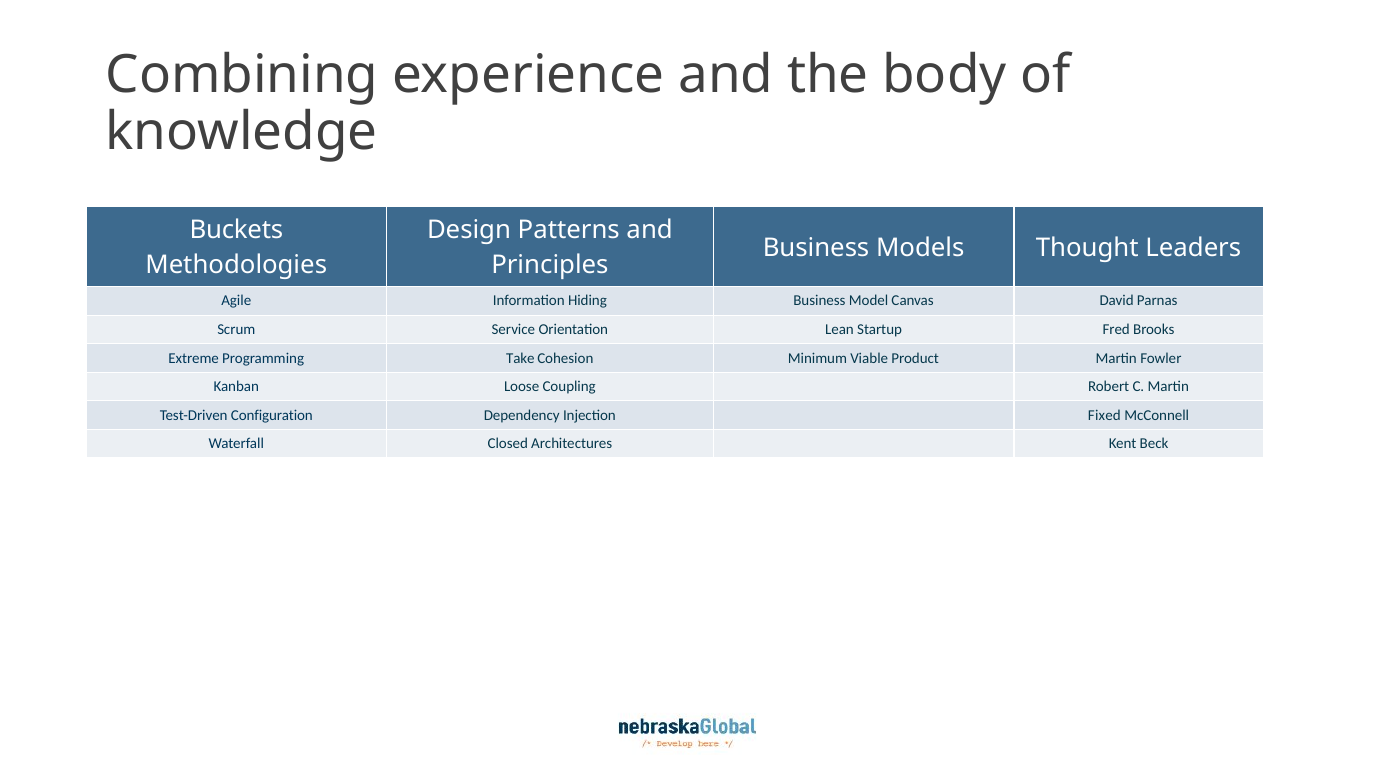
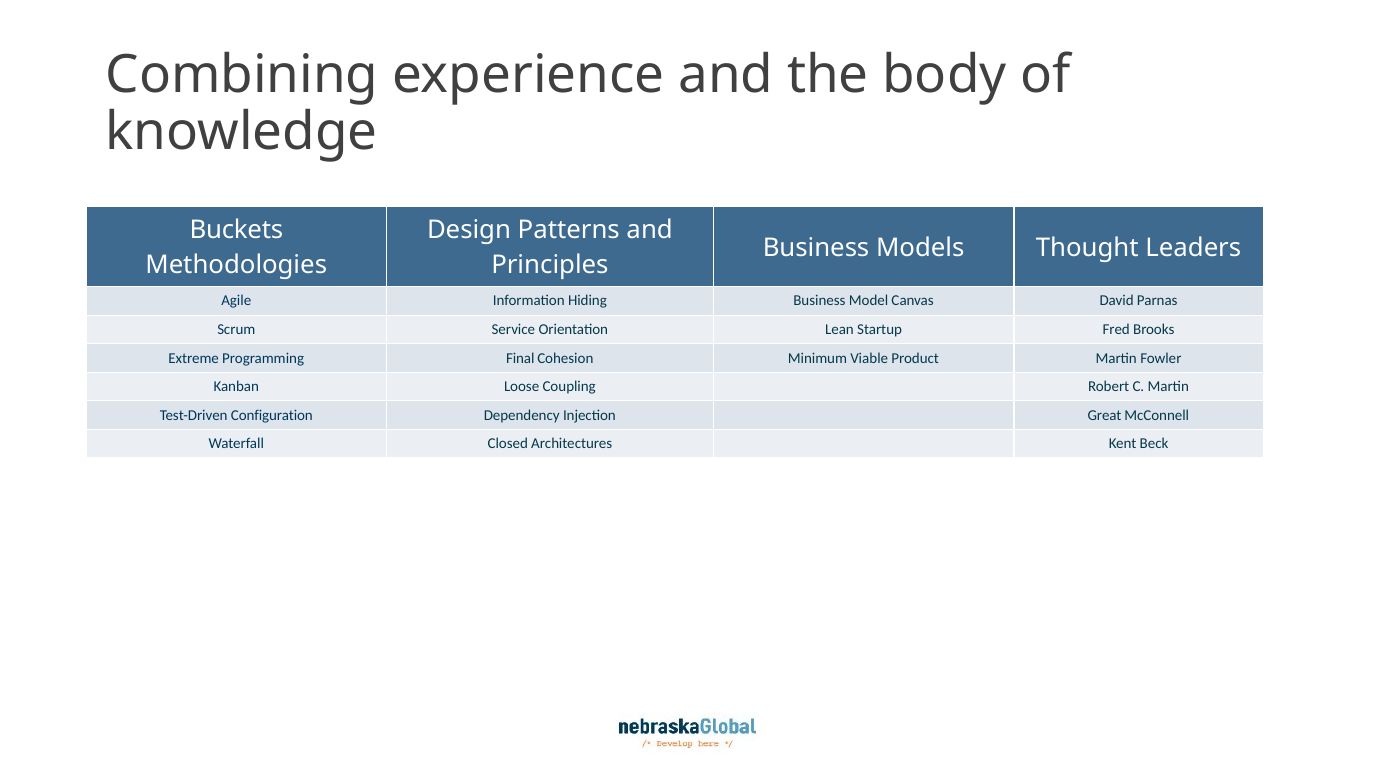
Take: Take -> Final
Fixed: Fixed -> Great
